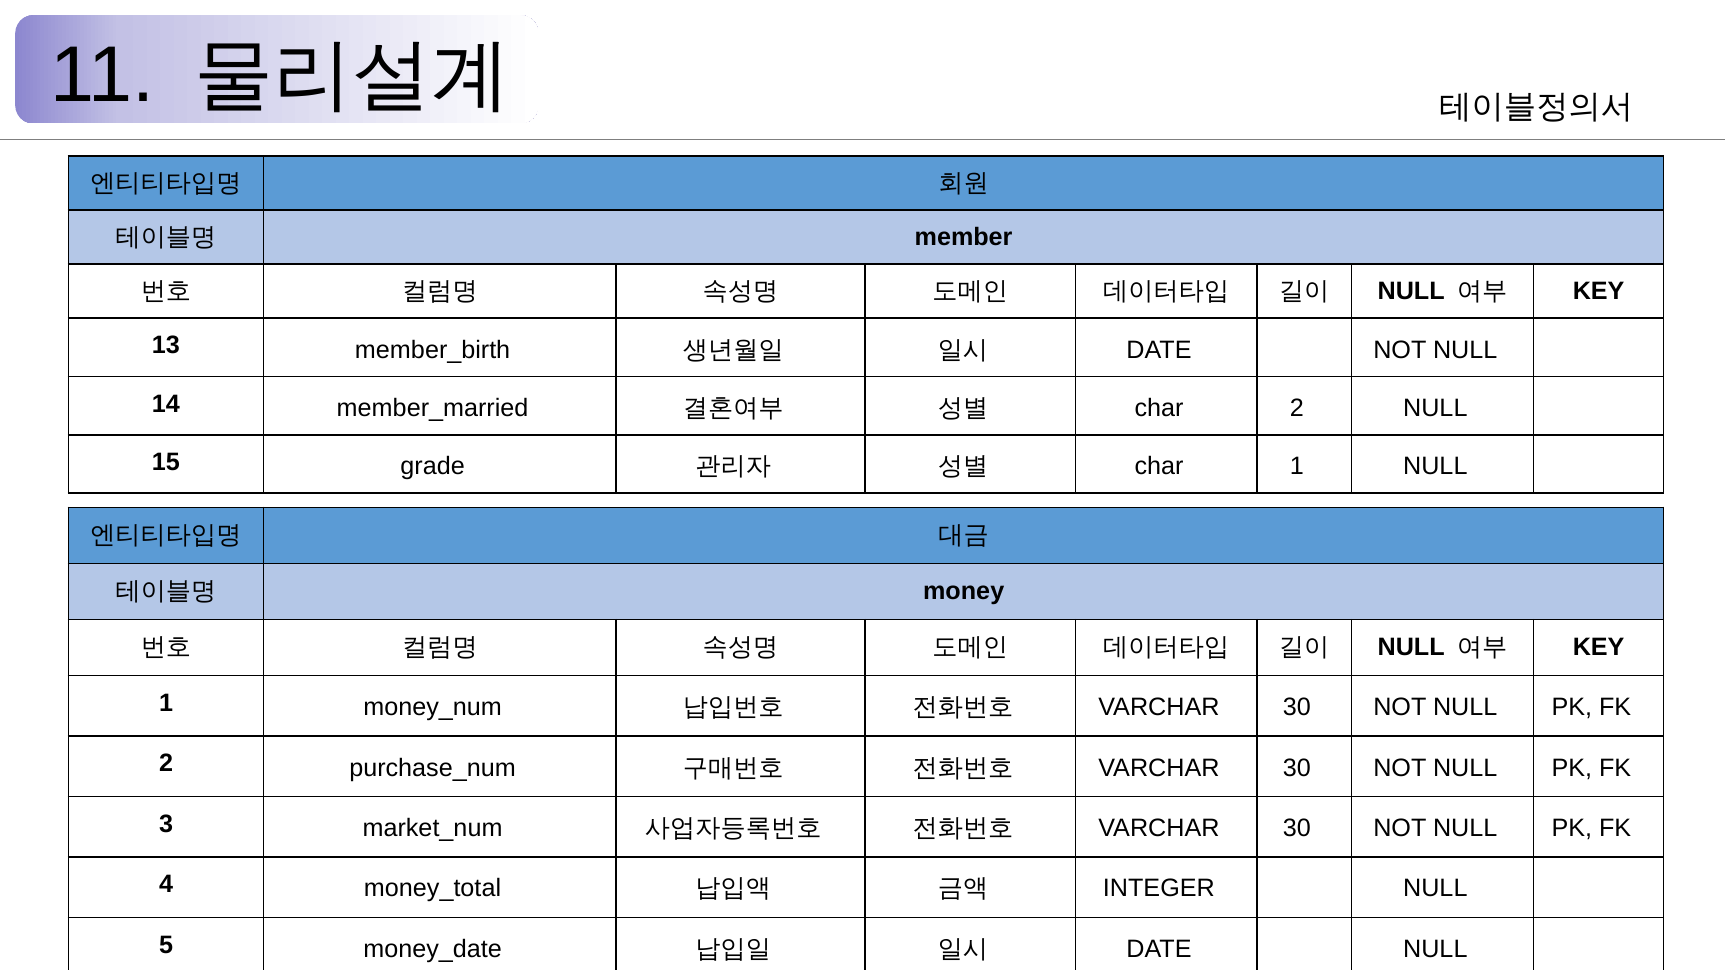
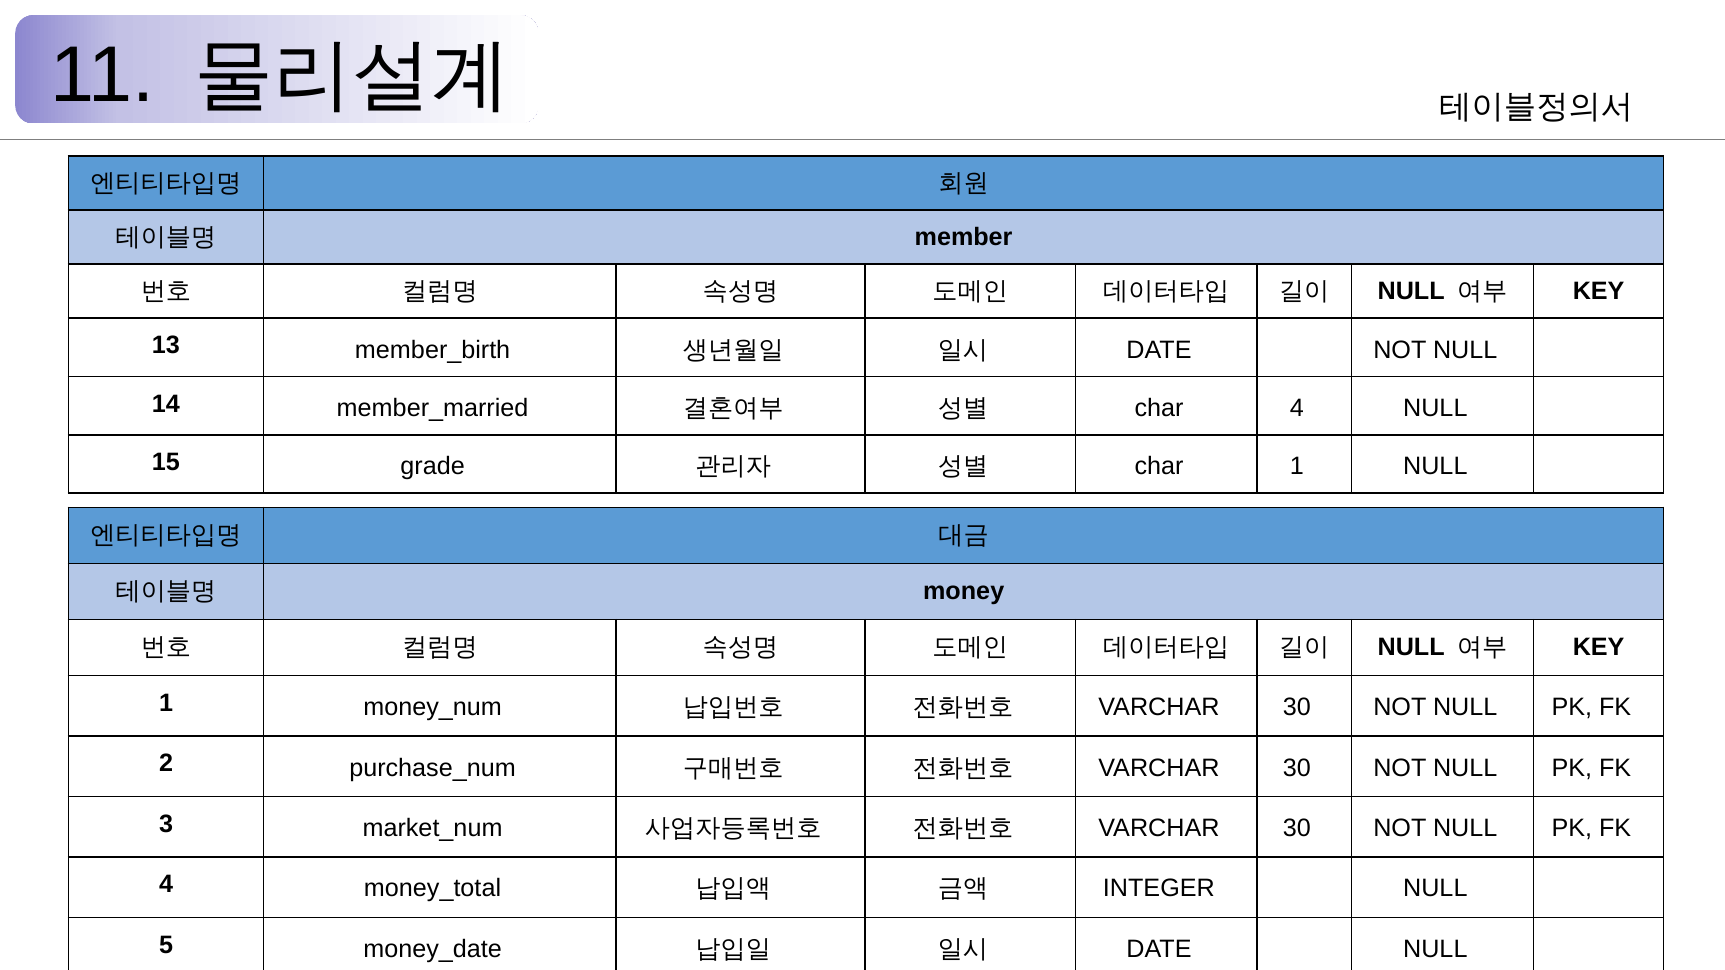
char 2: 2 -> 4
